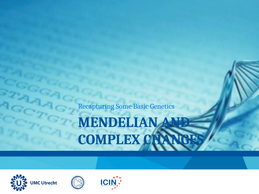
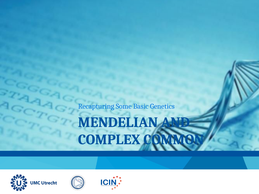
CHANGES: CHANGES -> COMMON
